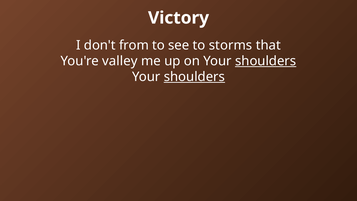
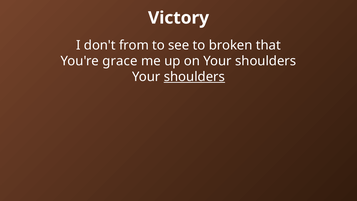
storms: storms -> broken
valley: valley -> grace
shoulders at (266, 61) underline: present -> none
